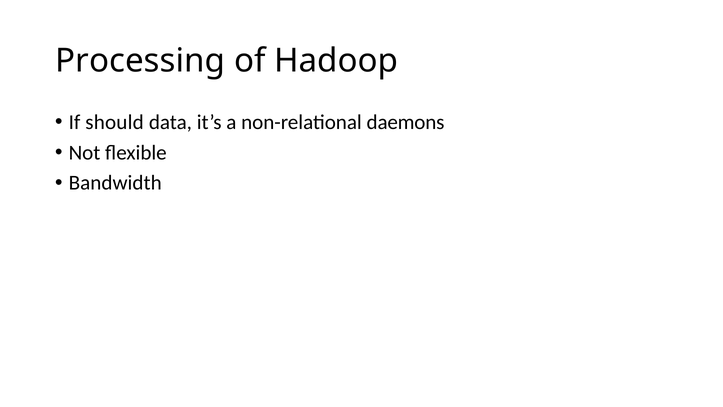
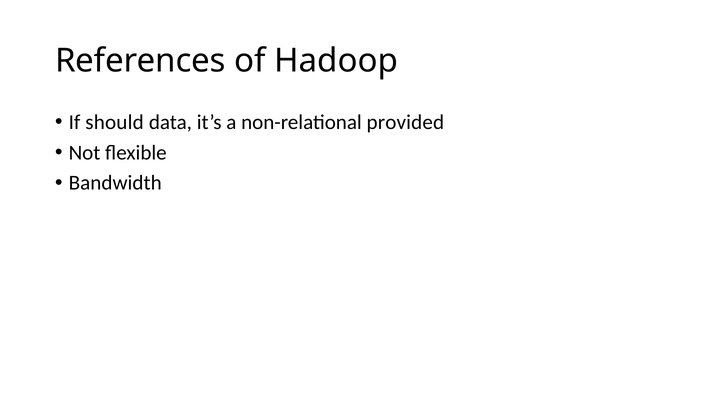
Processing: Processing -> References
daemons: daemons -> provided
